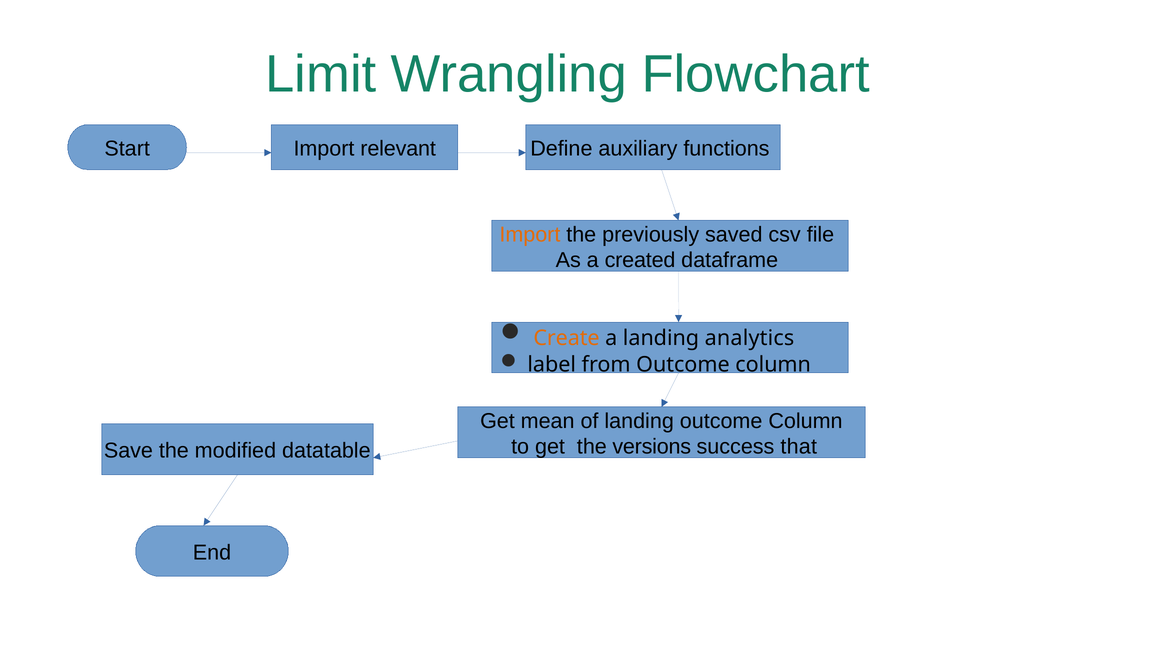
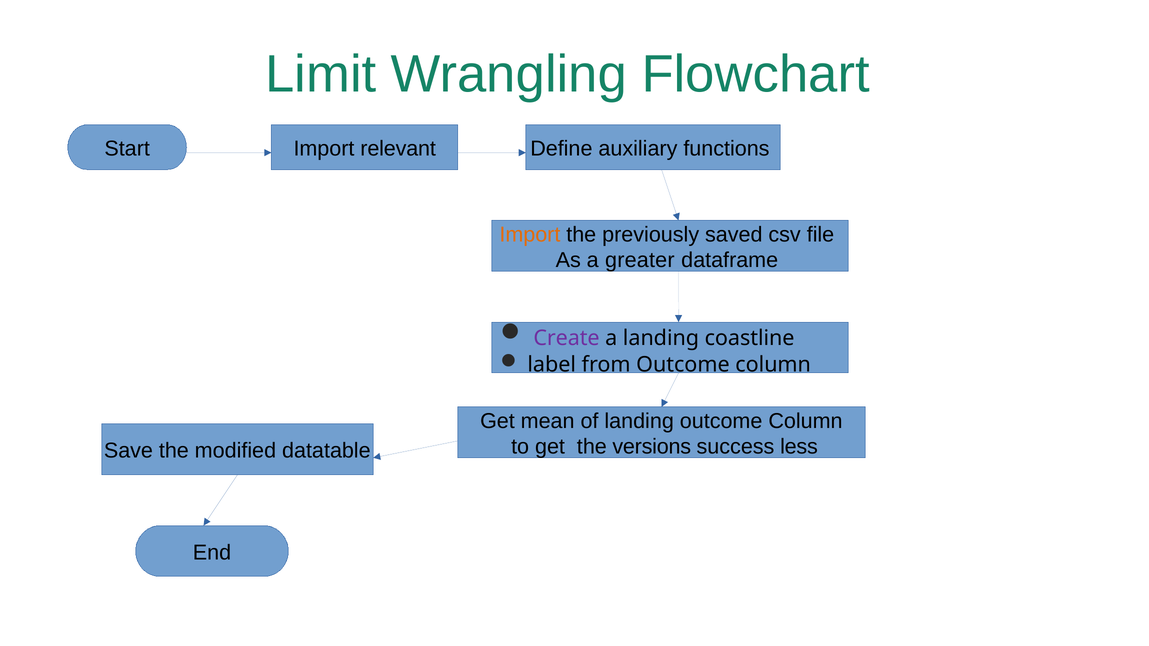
created: created -> greater
Create colour: orange -> purple
analytics: analytics -> coastline
that: that -> less
